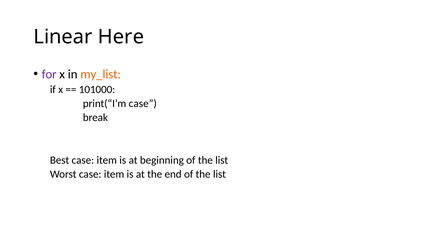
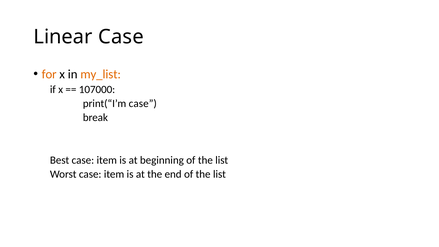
Linear Here: Here -> Case
for colour: purple -> orange
101000: 101000 -> 107000
